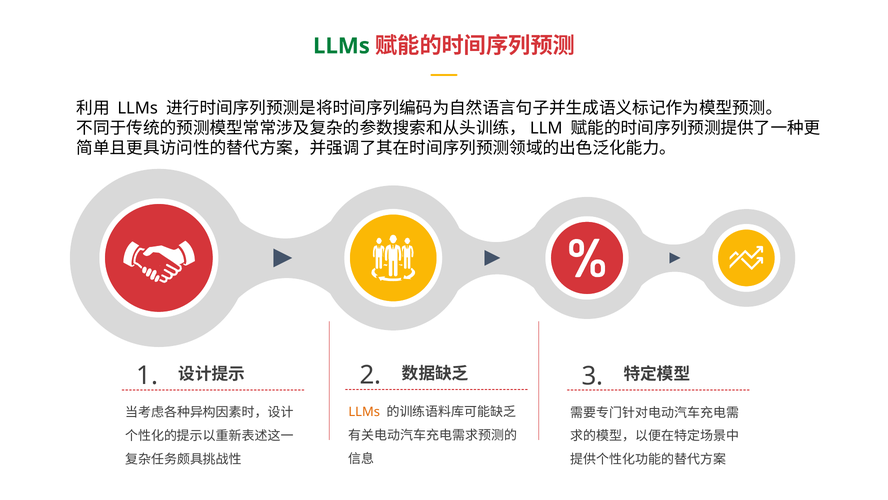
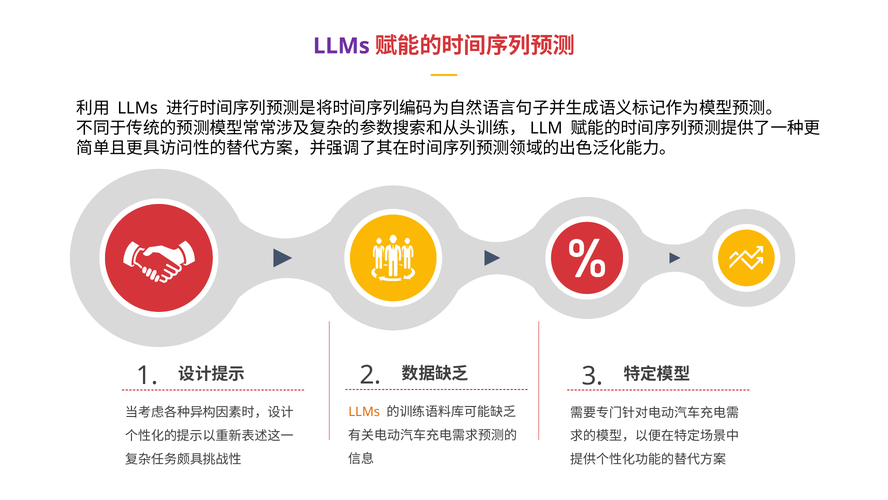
LLMs at (341, 46) colour: green -> purple
